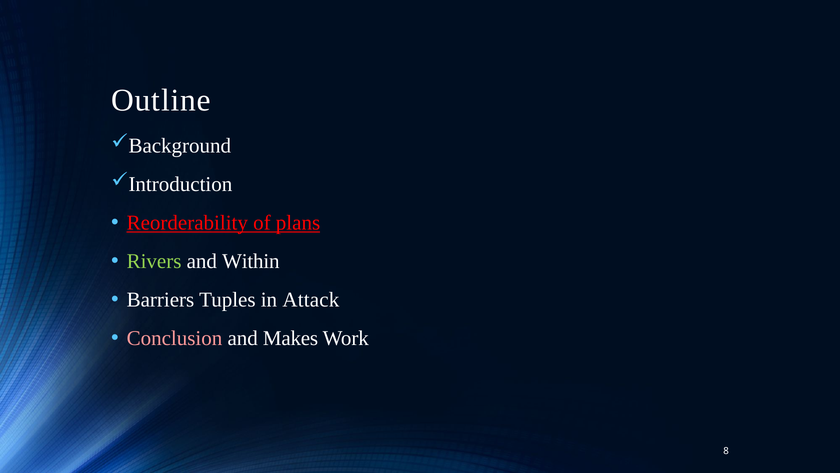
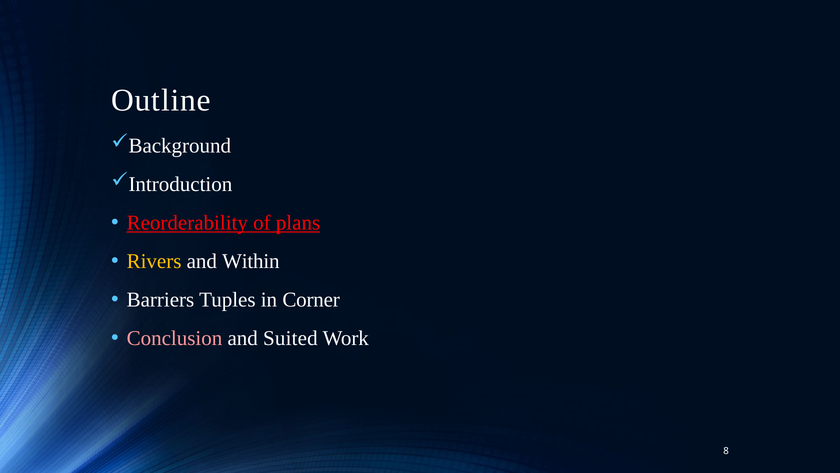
Rivers colour: light green -> yellow
Attack: Attack -> Corner
Makes: Makes -> Suited
